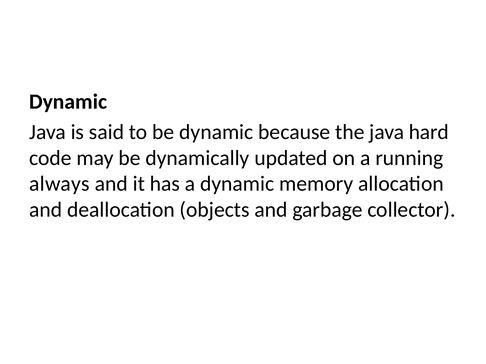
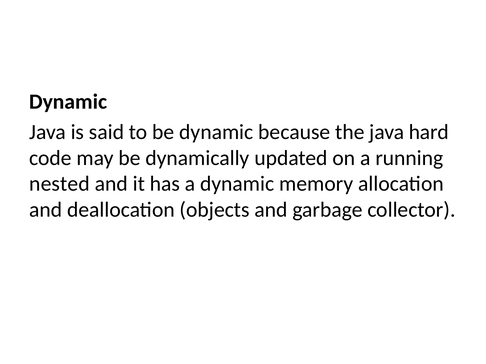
always: always -> nested
